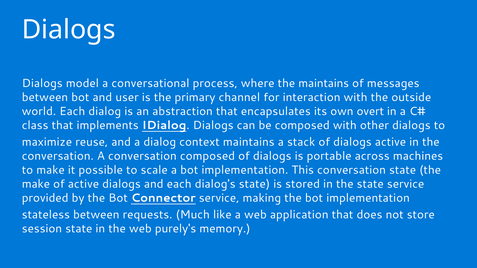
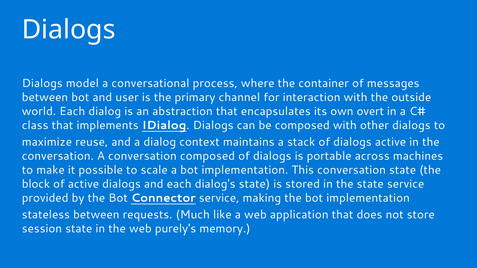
the maintains: maintains -> container
make at (36, 184): make -> block
